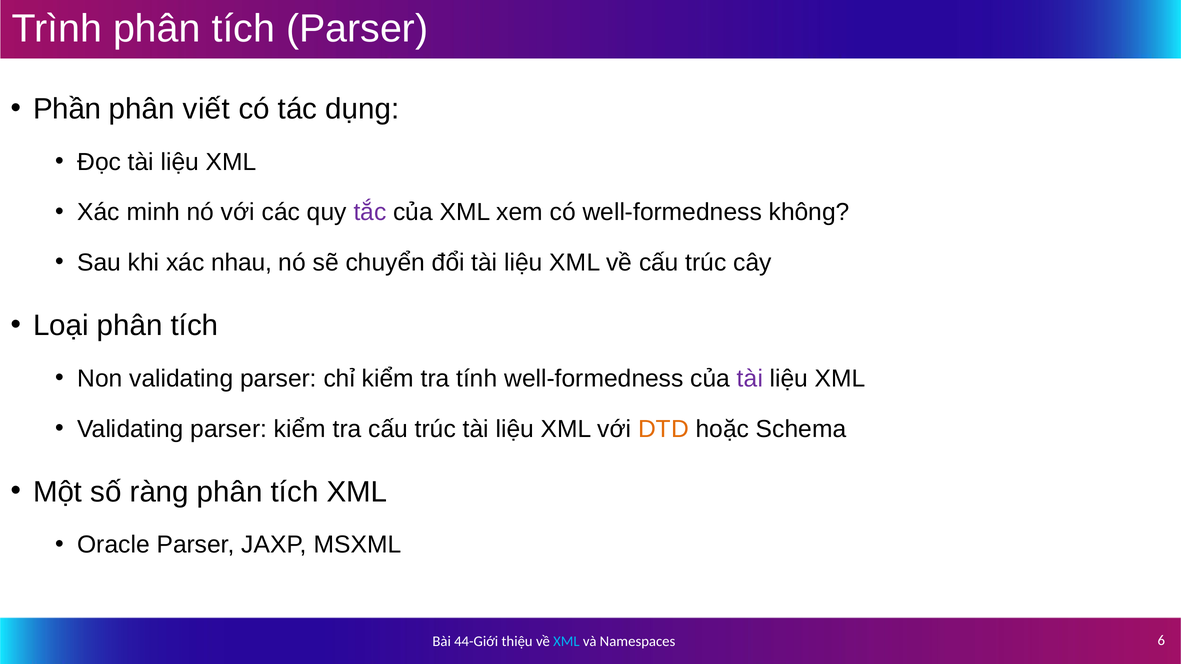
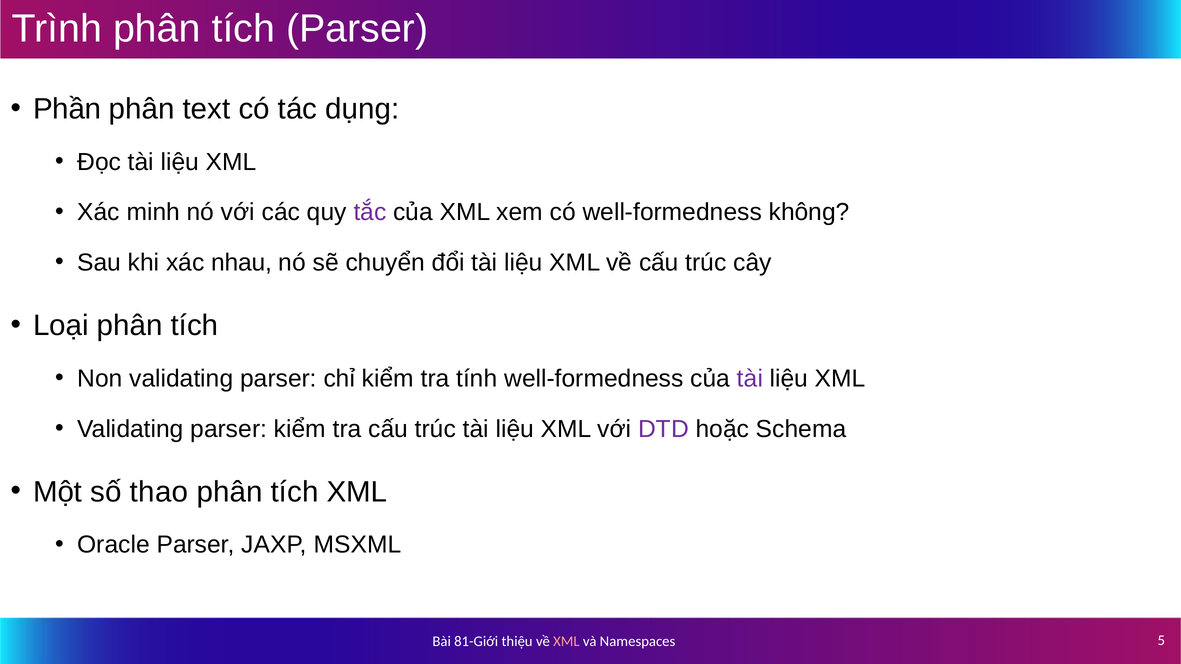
viết: viết -> text
DTD colour: orange -> purple
ràng: ràng -> thao
44-Giới: 44-Giới -> 81-Giới
XML at (566, 642) colour: light blue -> pink
6: 6 -> 5
